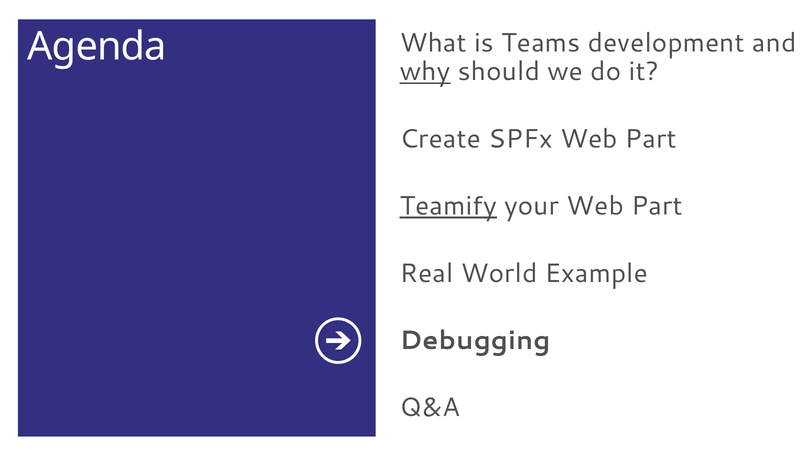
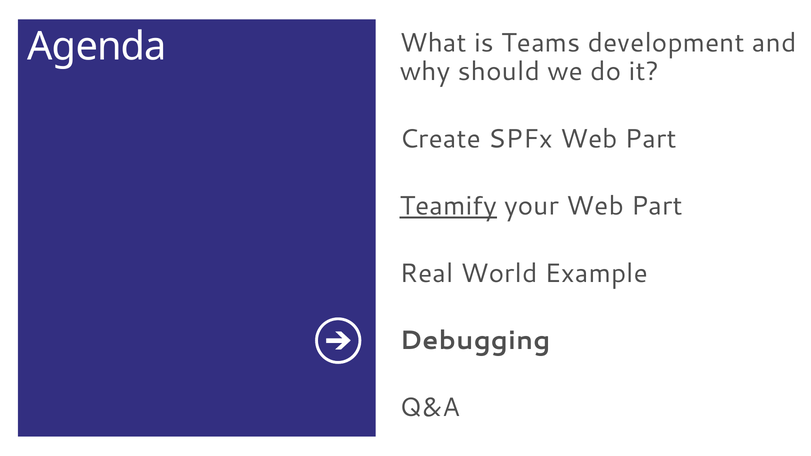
why underline: present -> none
